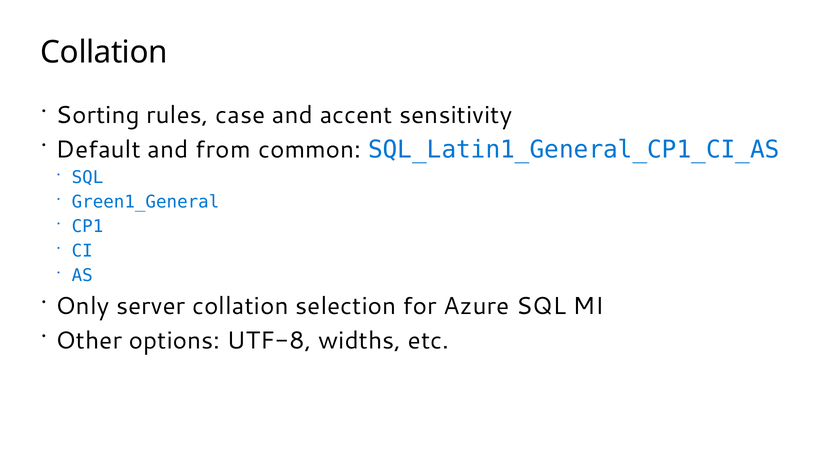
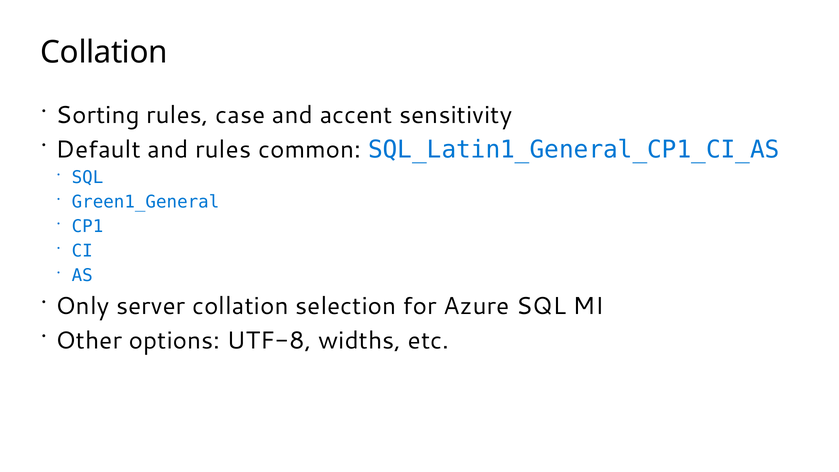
and from: from -> rules
